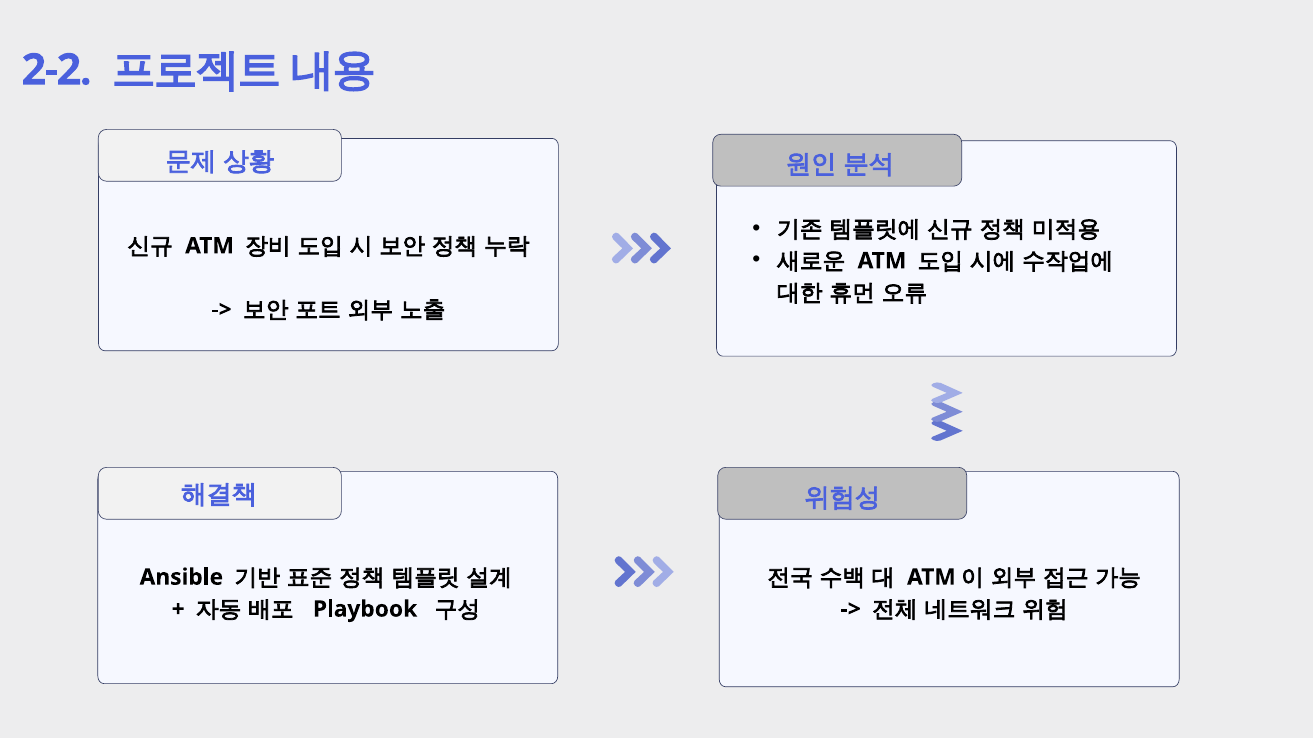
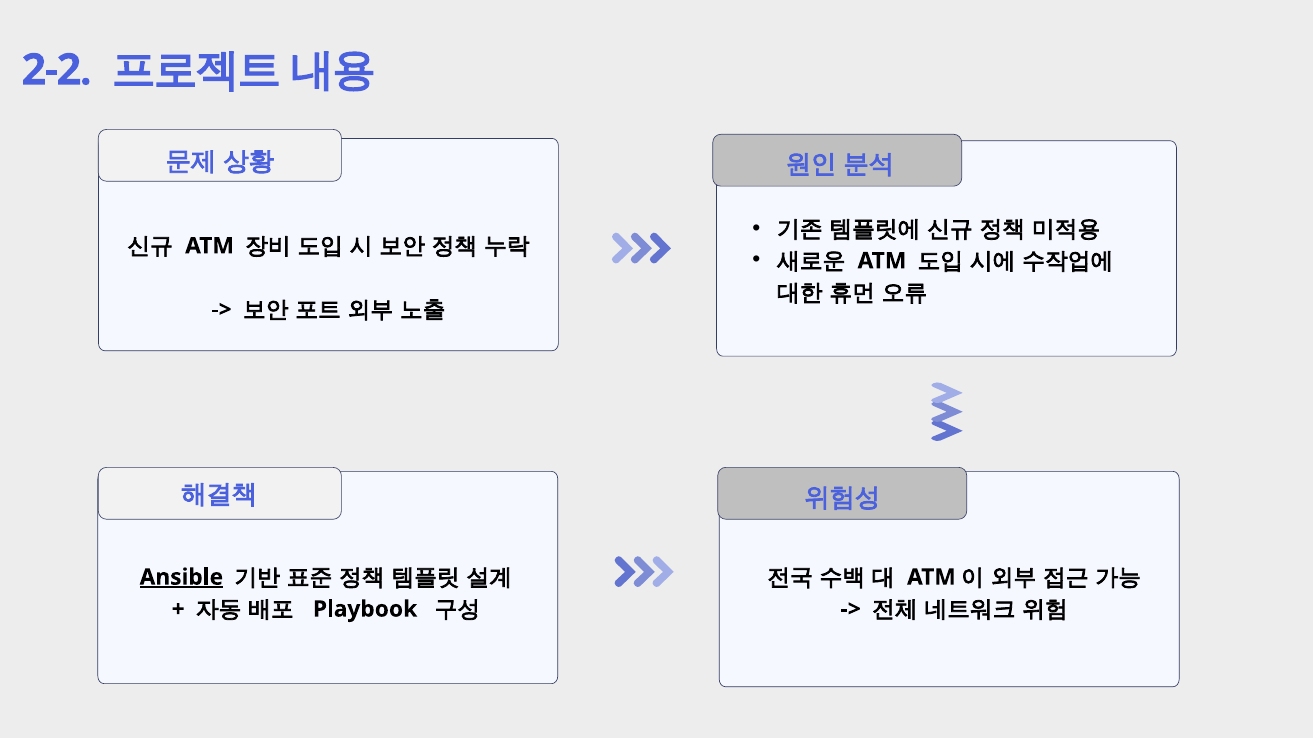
Ansible underline: none -> present
